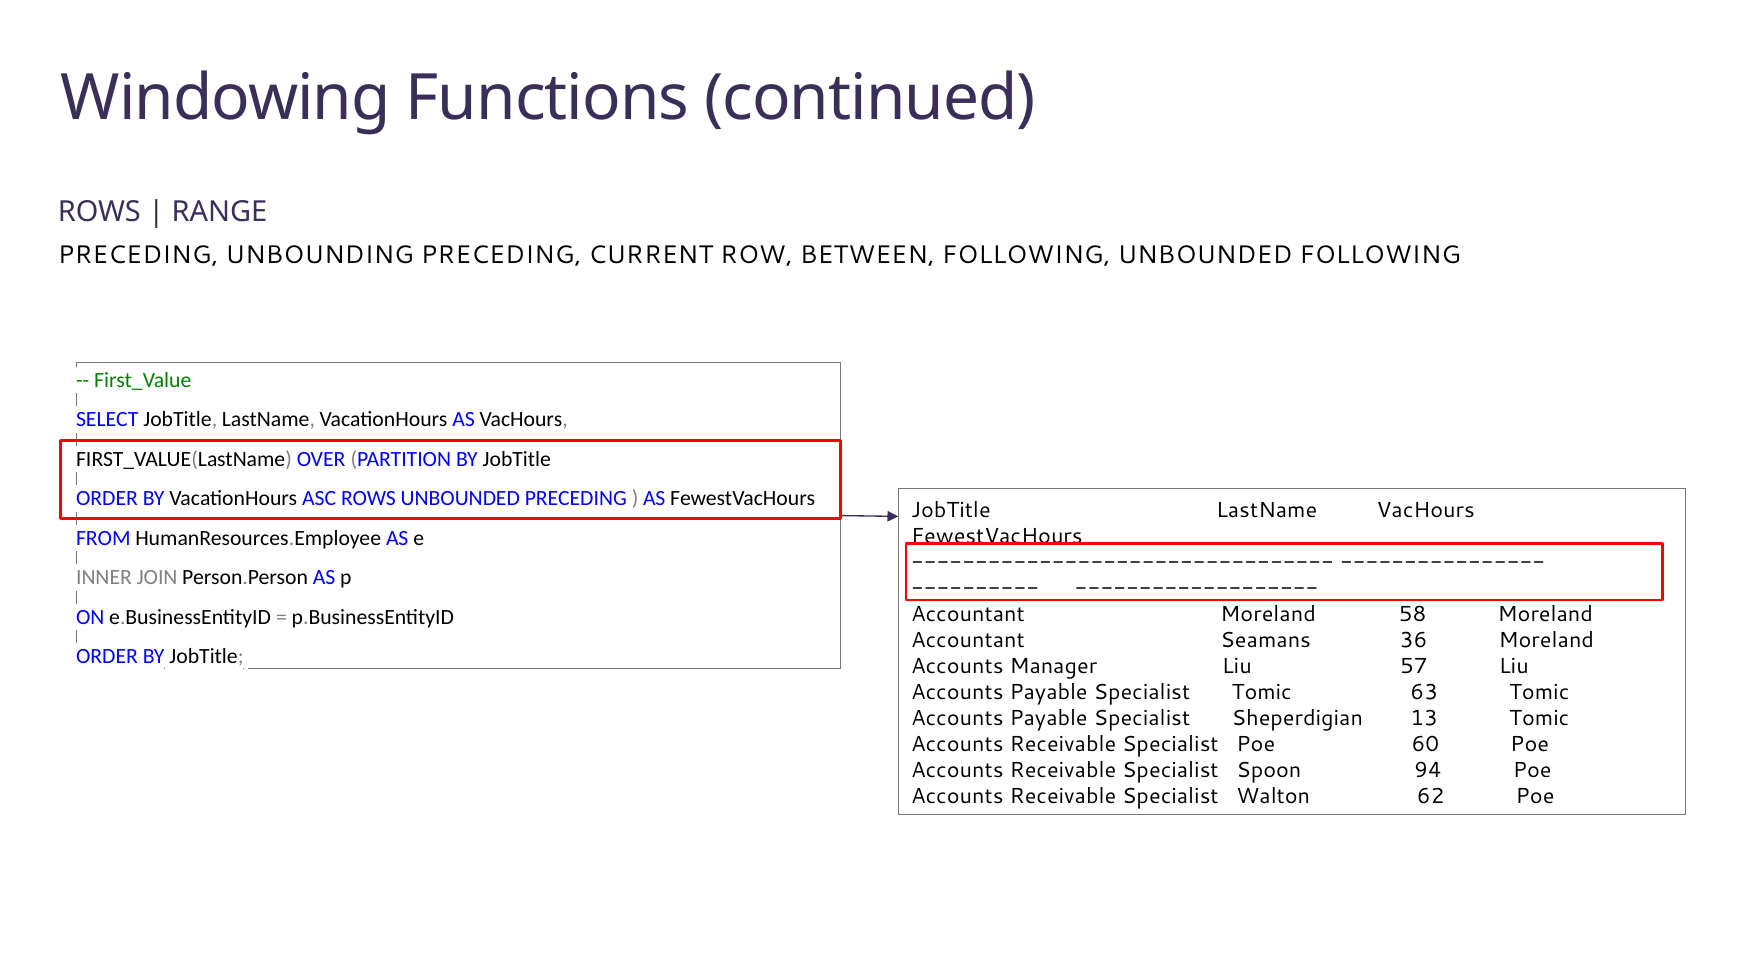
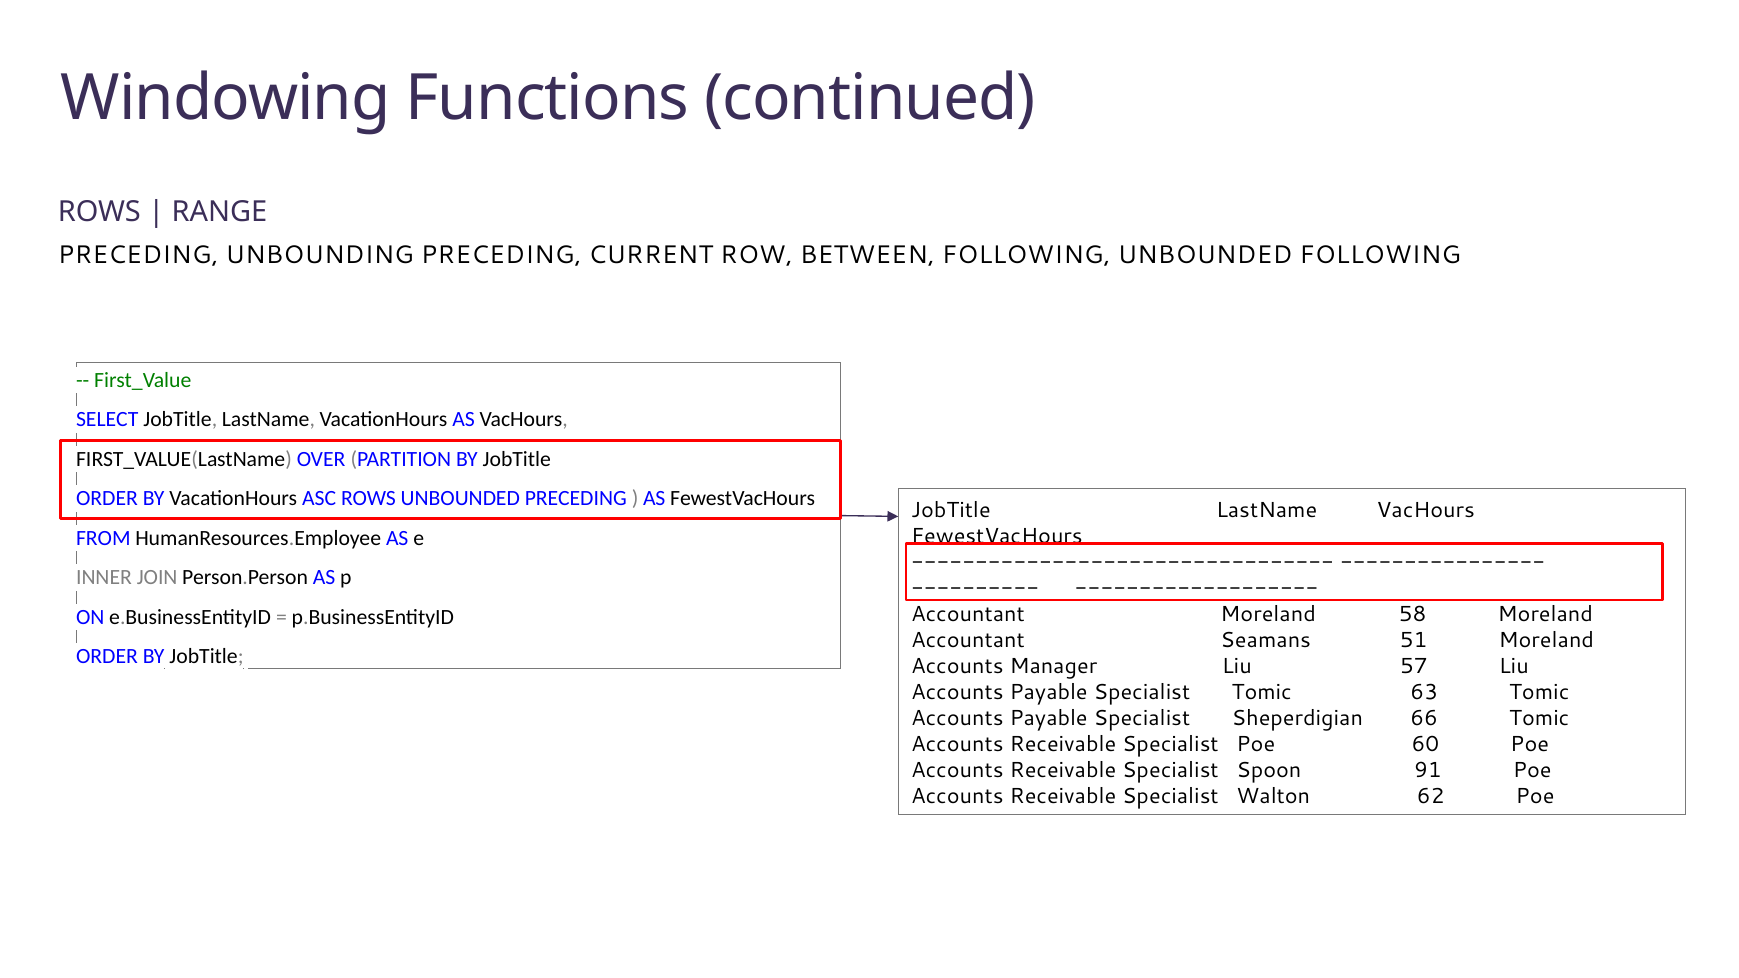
36: 36 -> 51
13: 13 -> 66
94: 94 -> 91
